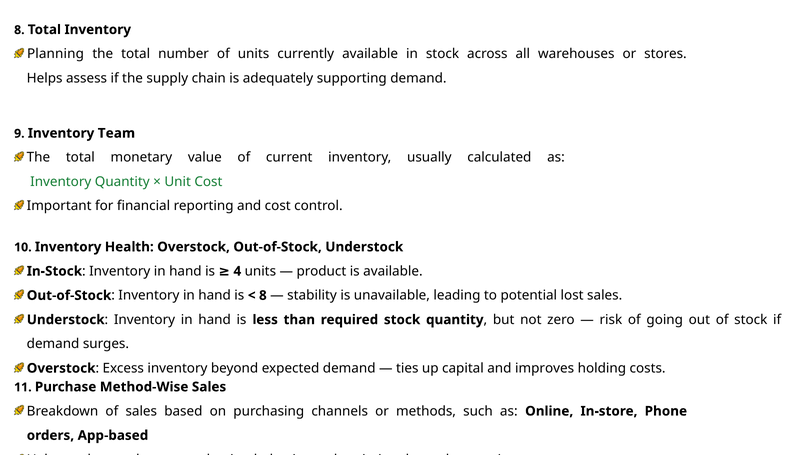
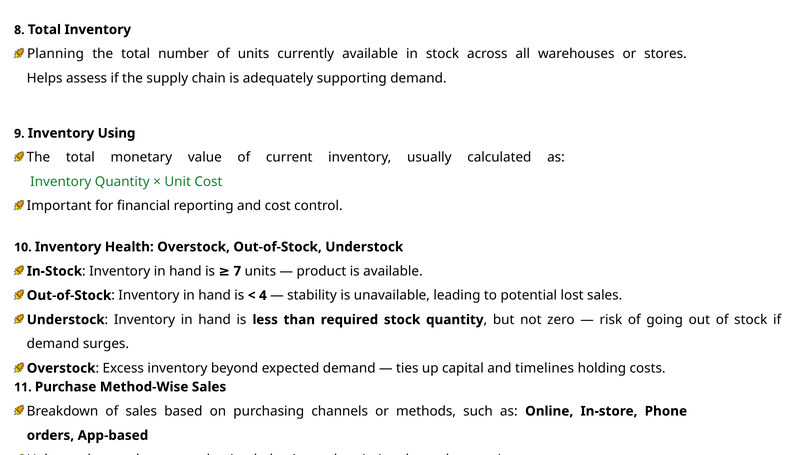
Team: Team -> Using
4: 4 -> 7
8 at (263, 295): 8 -> 4
improves: improves -> timelines
